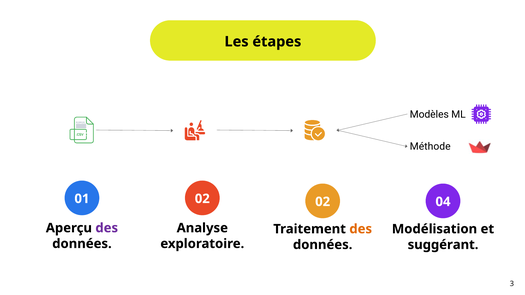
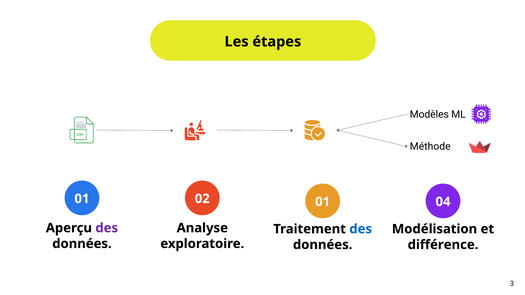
01 02: 02 -> 01
des at (361, 229) colour: orange -> blue
suggérant: suggérant -> différence
